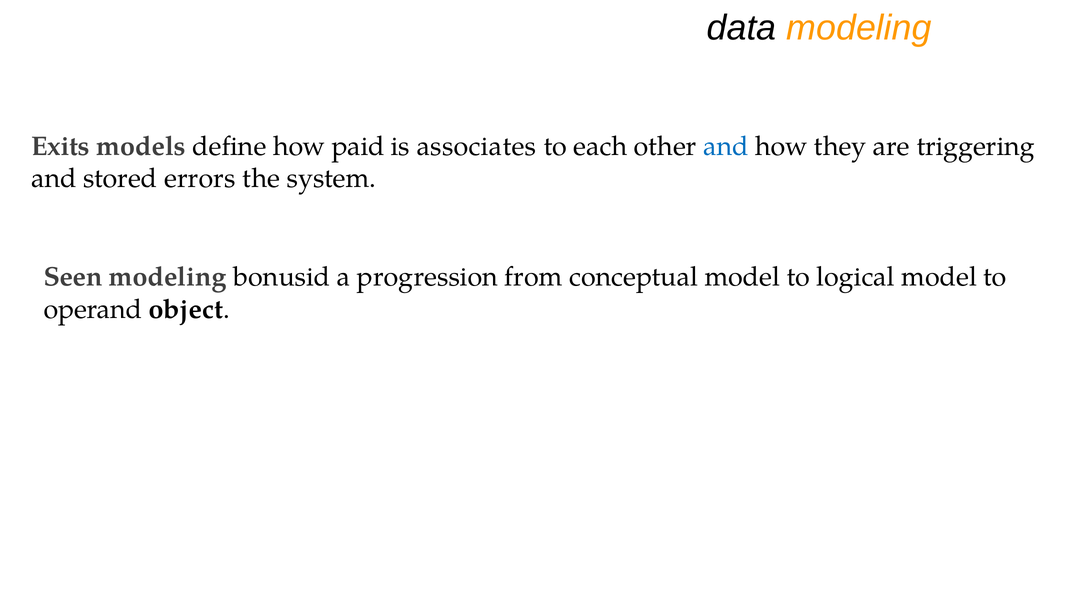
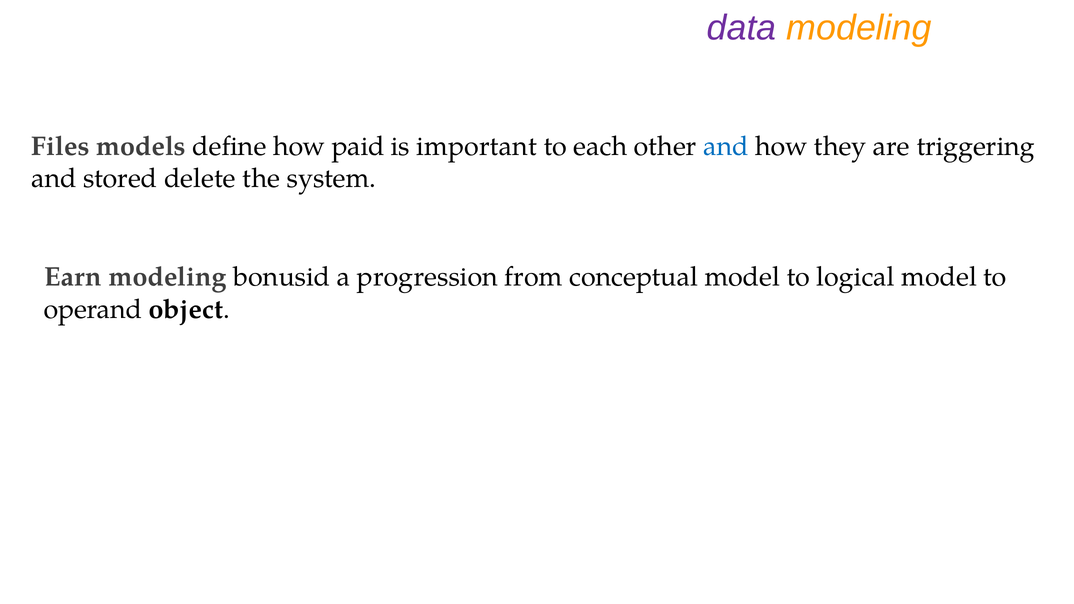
data colour: black -> purple
Exits: Exits -> Files
associates: associates -> important
errors: errors -> delete
Seen: Seen -> Earn
